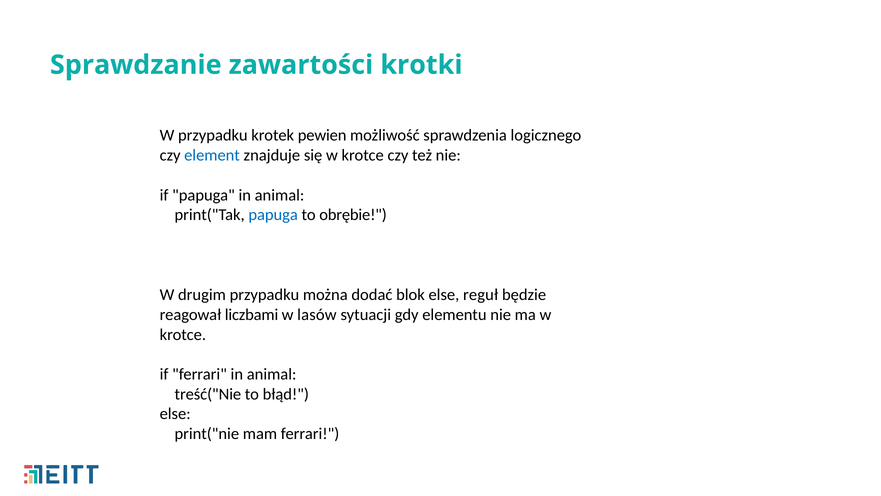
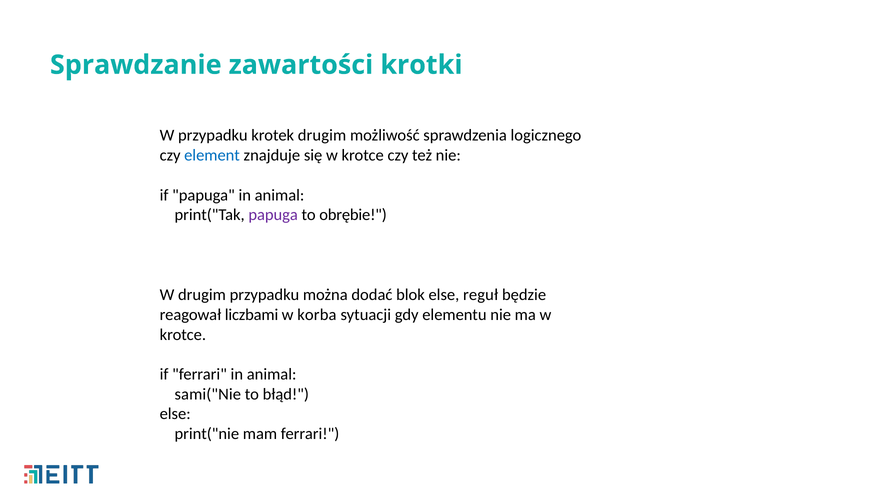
krotek pewien: pewien -> drugim
papuga at (273, 215) colour: blue -> purple
lasów: lasów -> korba
treść("Nie: treść("Nie -> sami("Nie
